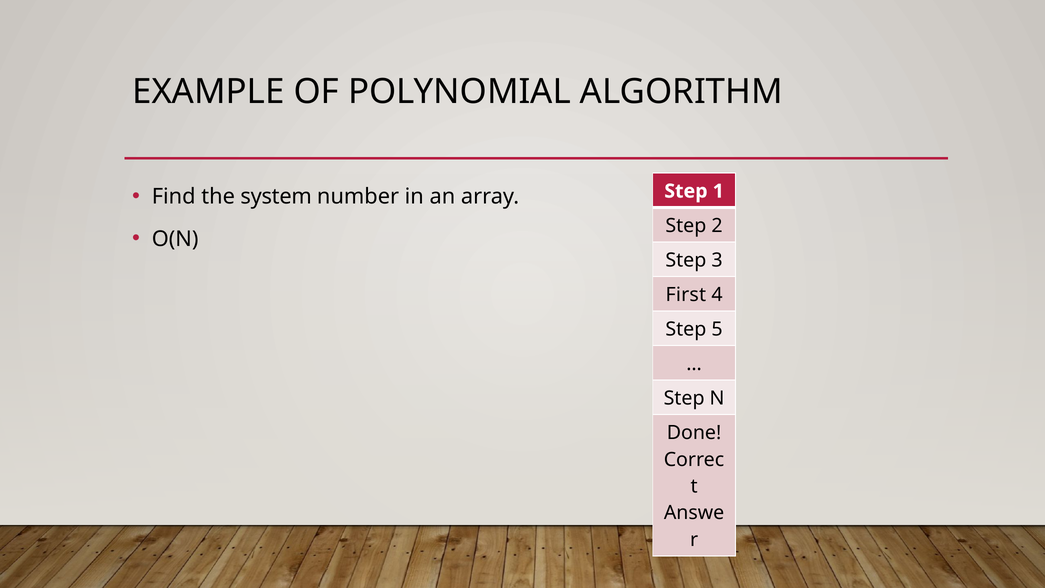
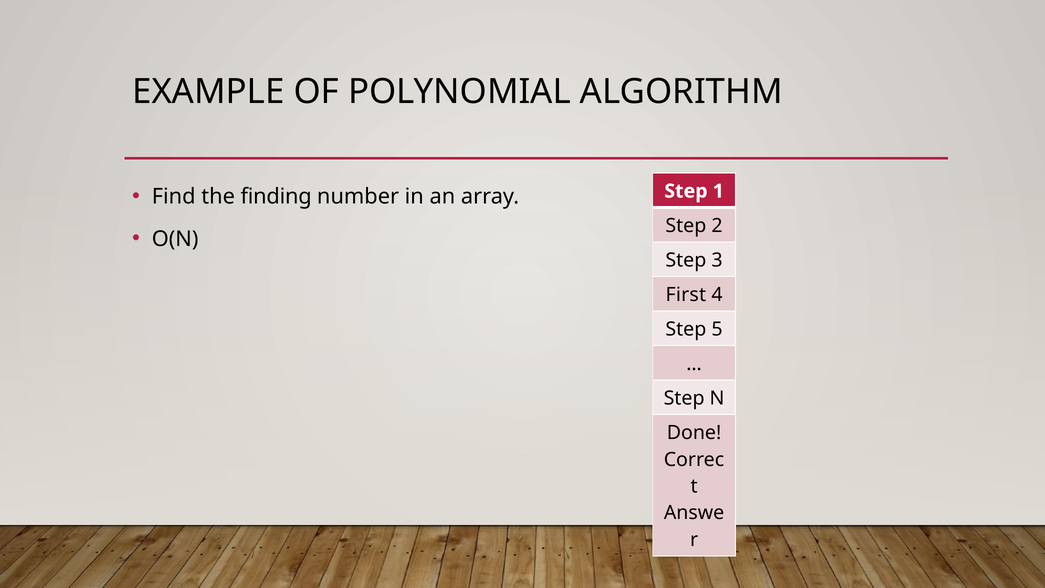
system: system -> finding
